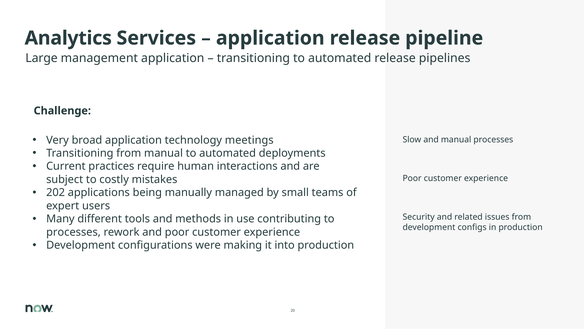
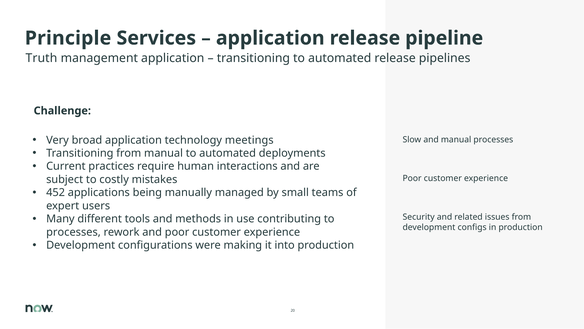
Analytics: Analytics -> Principle
Large: Large -> Truth
202: 202 -> 452
